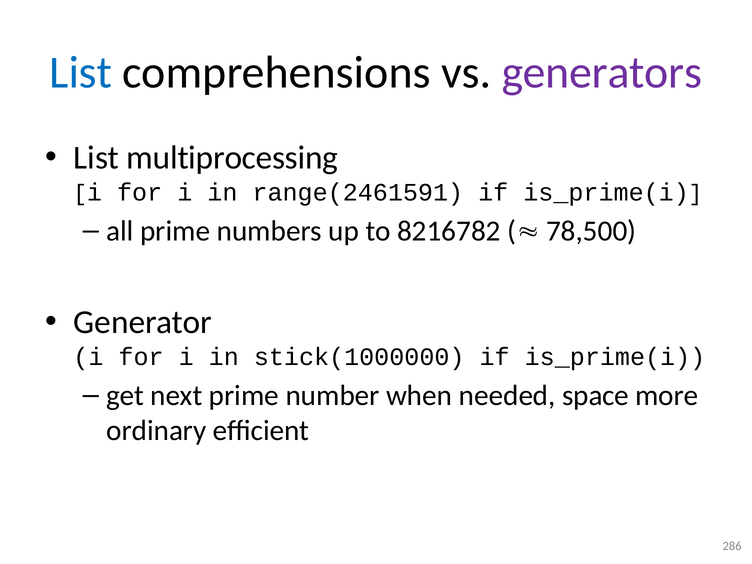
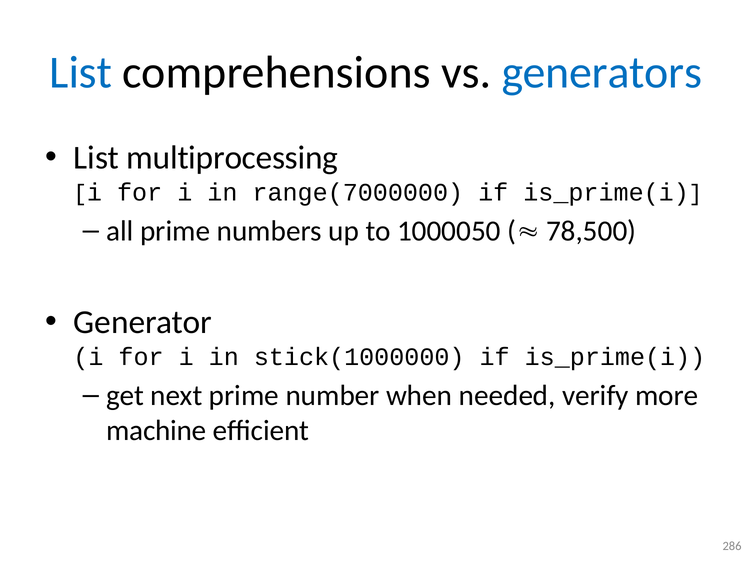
generators colour: purple -> blue
range(2461591: range(2461591 -> range(7000000
8216782: 8216782 -> 1000050
space: space -> verify
ordinary: ordinary -> machine
